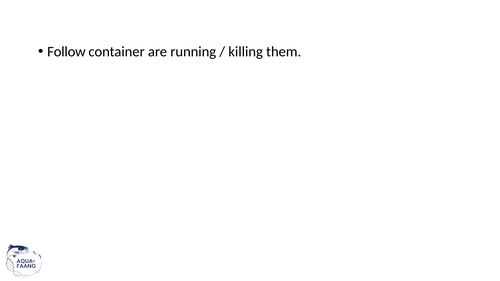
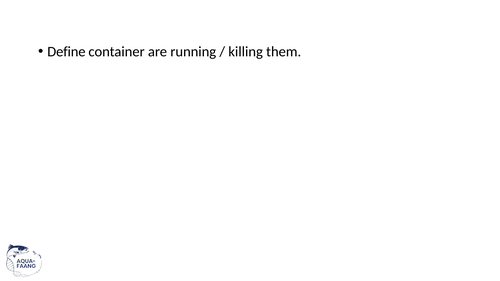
Follow: Follow -> Define
